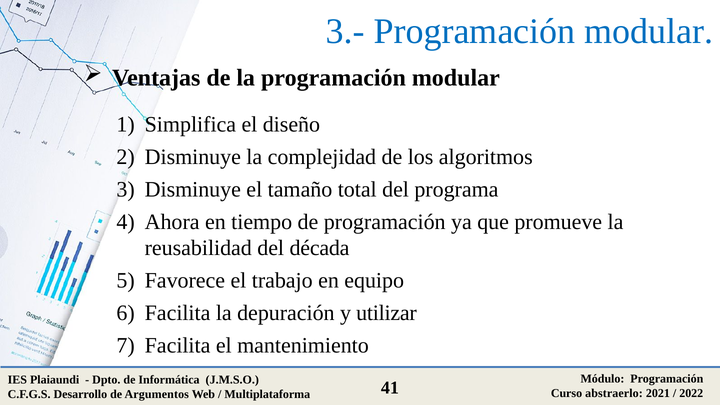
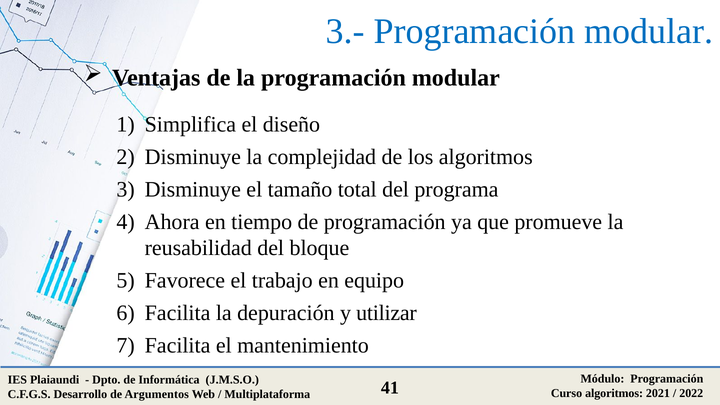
década: década -> bloque
Curso abstraerlo: abstraerlo -> algoritmos
